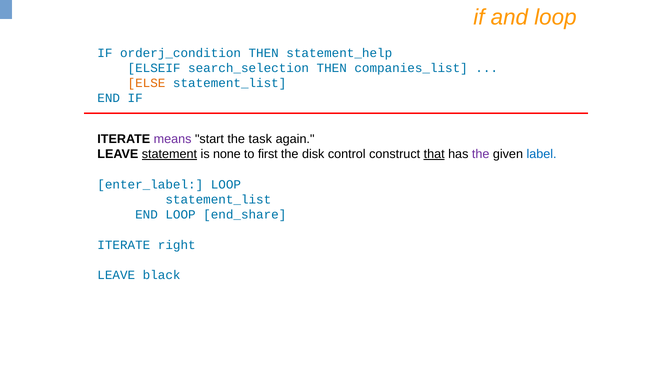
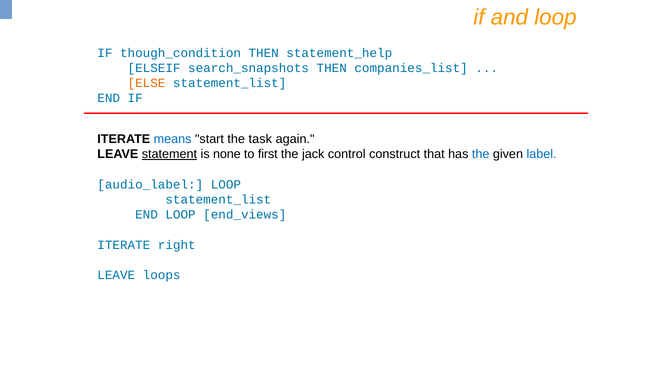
orderj_condition: orderj_condition -> though_condition
search_selection: search_selection -> search_snapshots
means colour: purple -> blue
disk: disk -> jack
that underline: present -> none
the at (481, 154) colour: purple -> blue
enter_label: enter_label -> audio_label
end_share: end_share -> end_views
black: black -> loops
